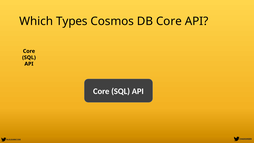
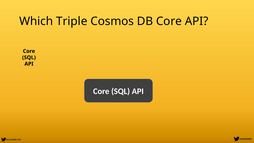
Types: Types -> Triple
